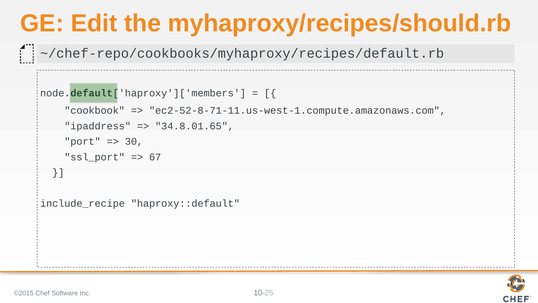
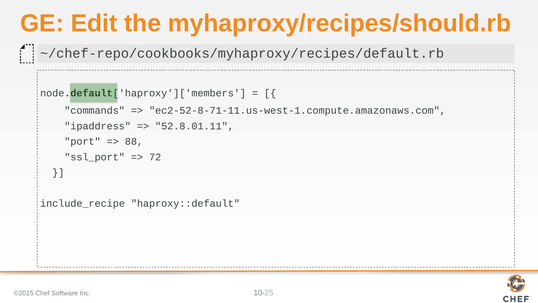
cookbook: cookbook -> commands
34.8.01.65: 34.8.01.65 -> 52.8.01.11
30: 30 -> 88
67: 67 -> 72
